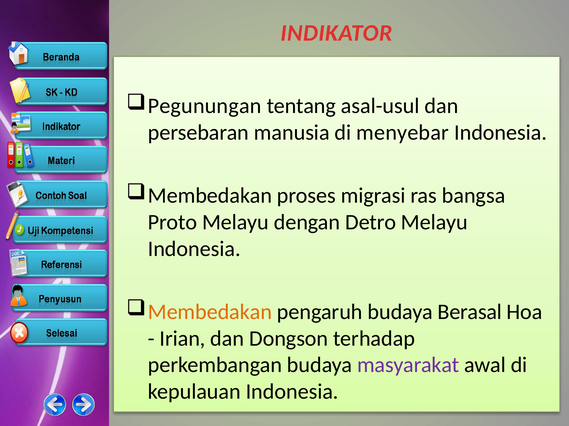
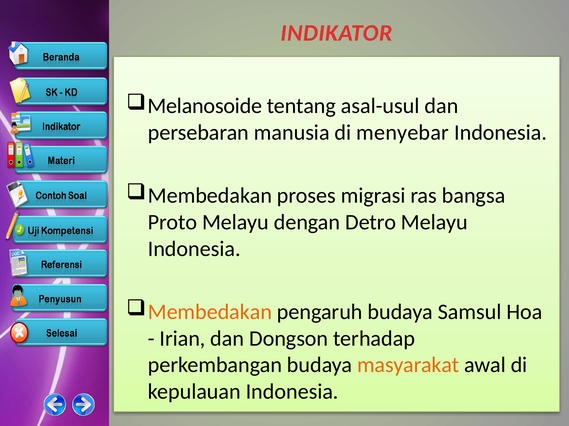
Pegunungan: Pegunungan -> Melanosoide
Berasal: Berasal -> Samsul
masyarakat colour: purple -> orange
